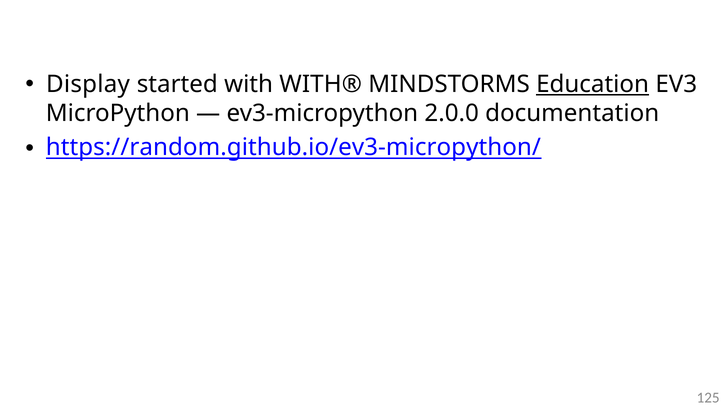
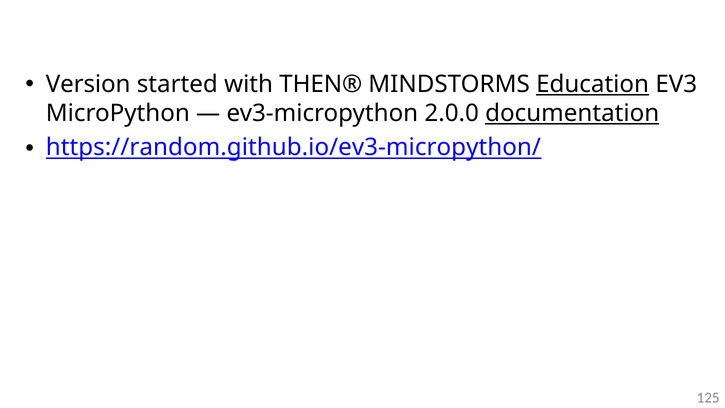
Display: Display -> Version
WITH®: WITH® -> THEN®
documentation underline: none -> present
